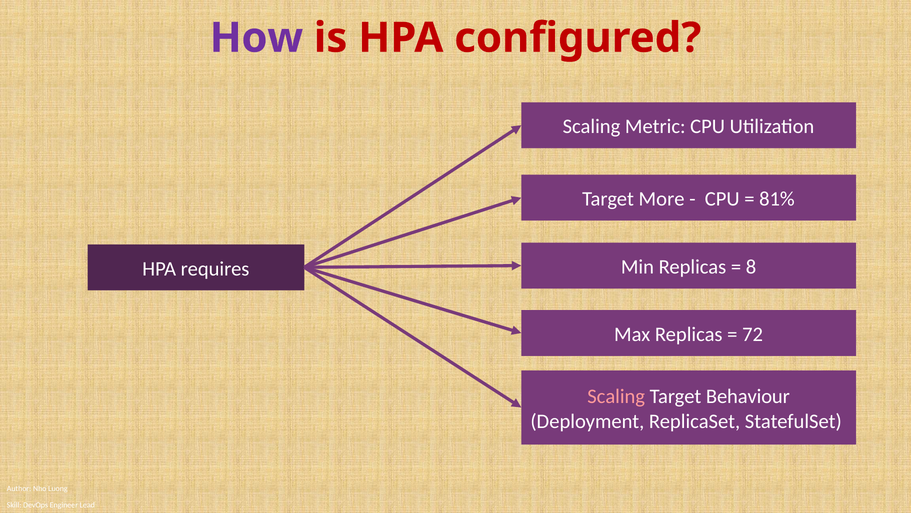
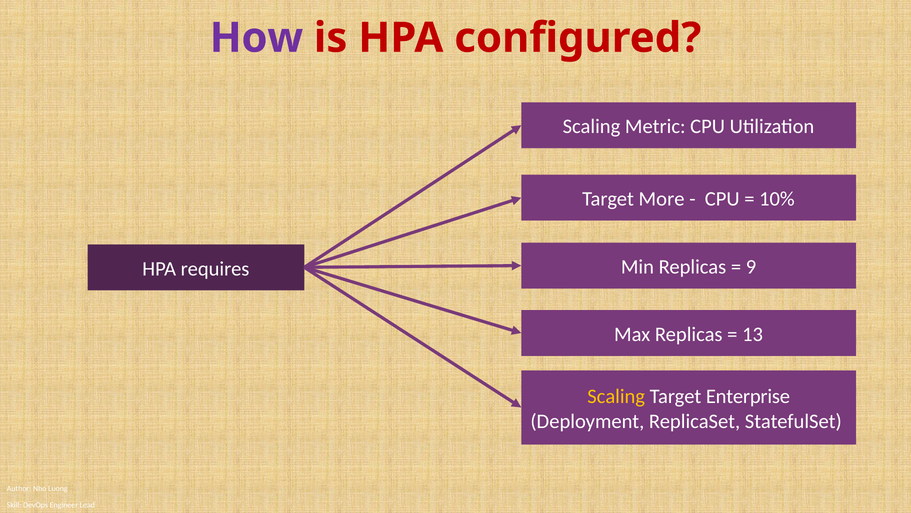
81%: 81% -> 10%
8: 8 -> 9
72: 72 -> 13
Scaling at (616, 396) colour: pink -> yellow
Behaviour: Behaviour -> Enterprise
